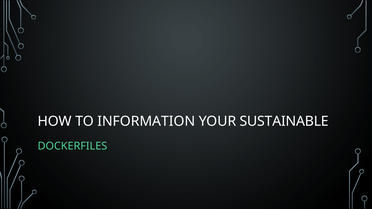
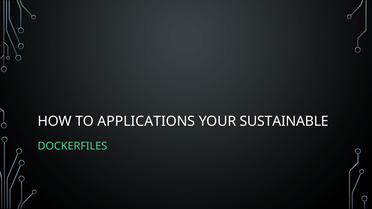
INFORMATION: INFORMATION -> APPLICATIONS
